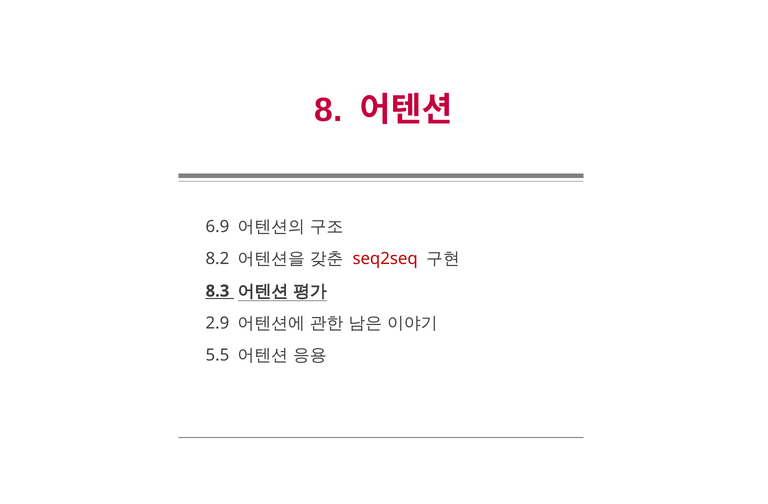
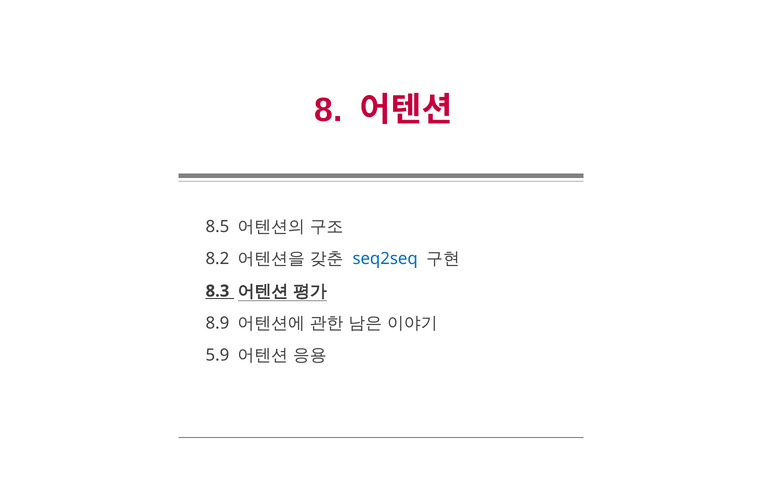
6.9: 6.9 -> 8.5
seq2seq colour: red -> blue
2.9: 2.9 -> 8.9
5.5: 5.5 -> 5.9
